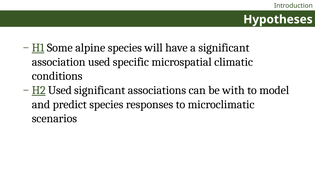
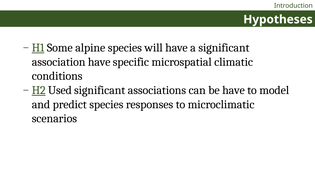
association used: used -> have
be with: with -> have
